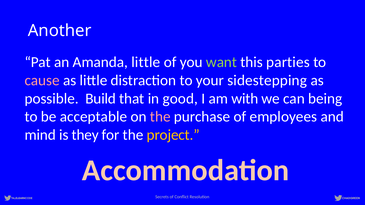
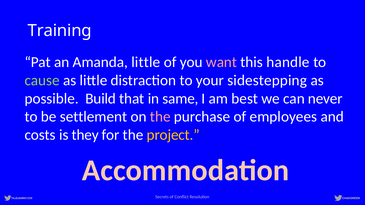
Another: Another -> Training
want colour: light green -> pink
parties: parties -> handle
cause colour: pink -> light green
good: good -> same
with: with -> best
being: being -> never
acceptable: acceptable -> settlement
mind: mind -> costs
